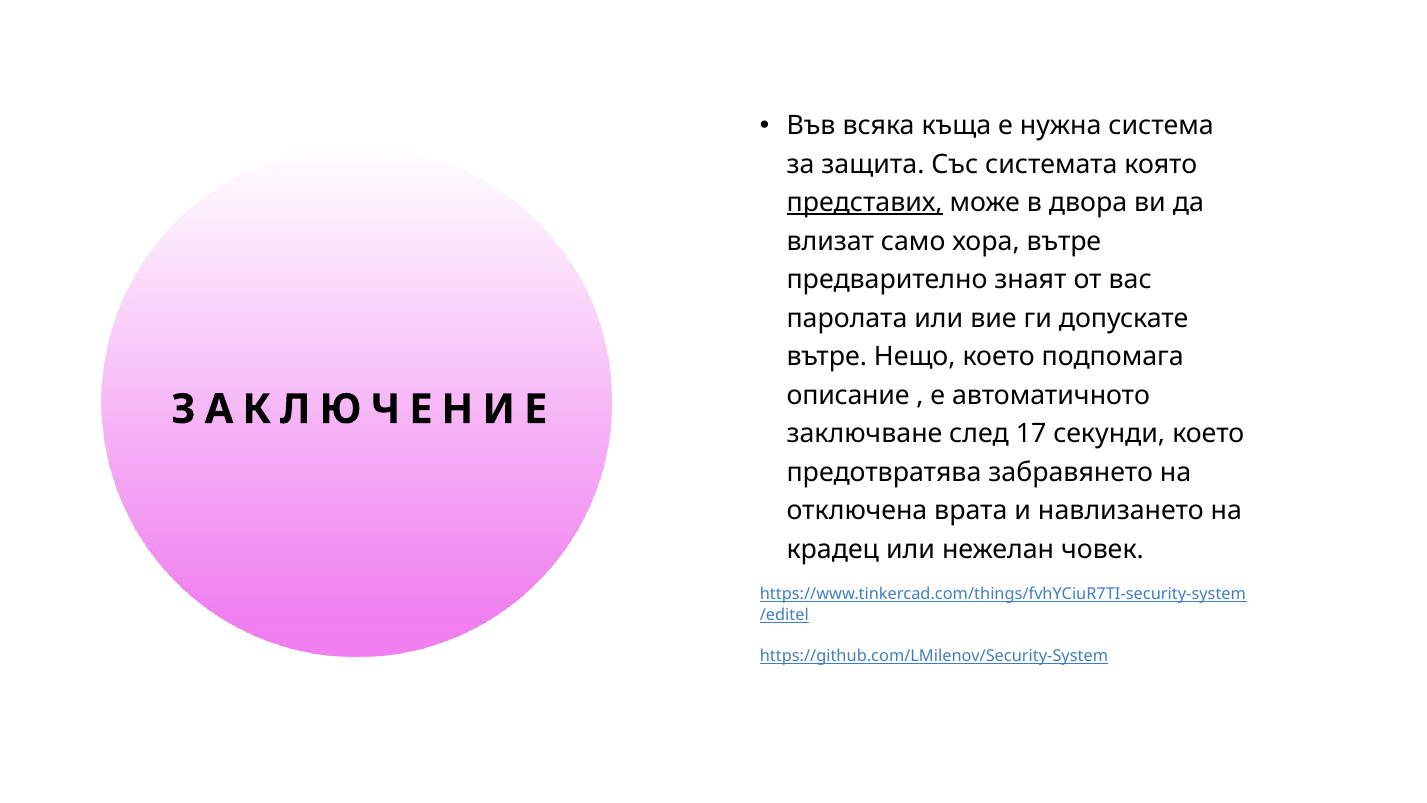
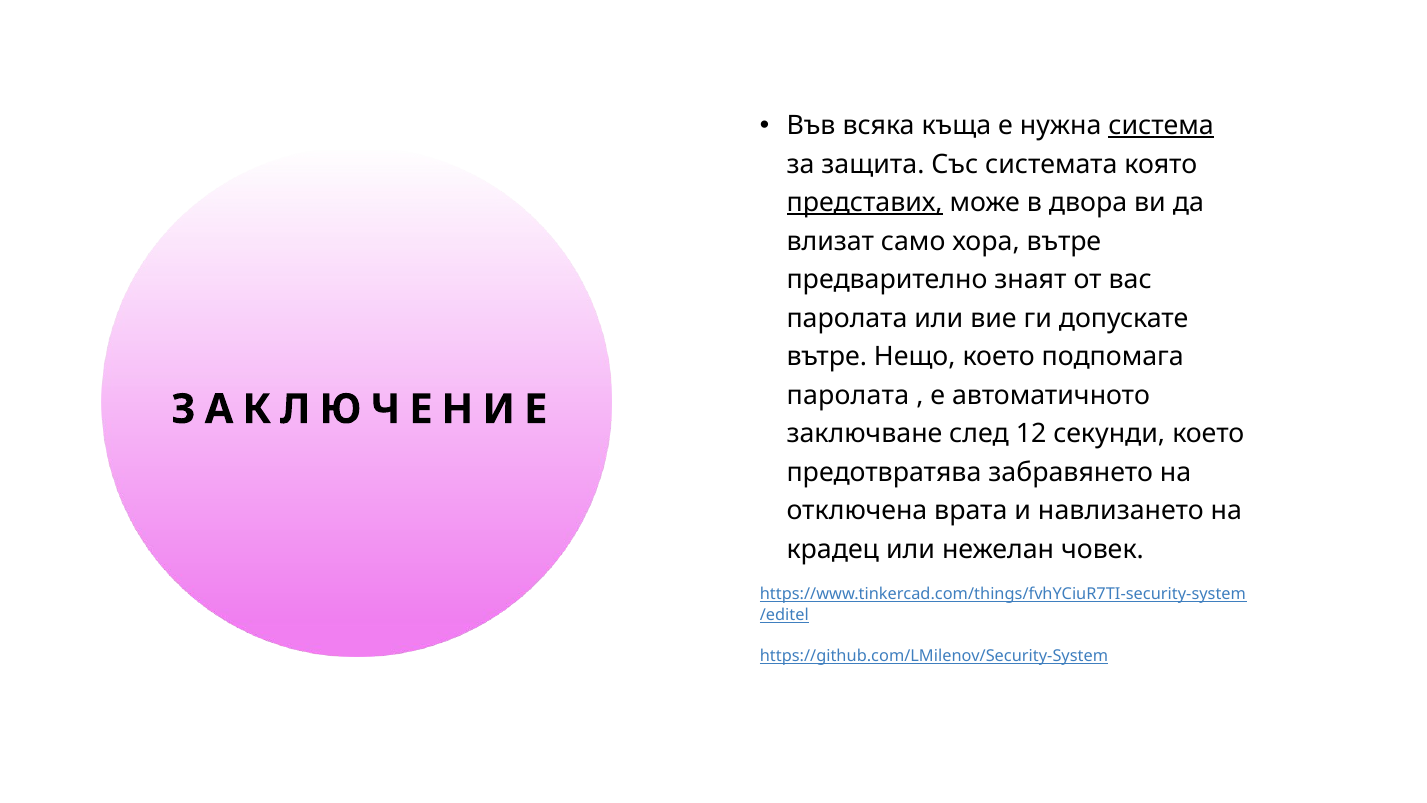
система underline: none -> present
описание at (848, 395): описание -> паролата
17: 17 -> 12
